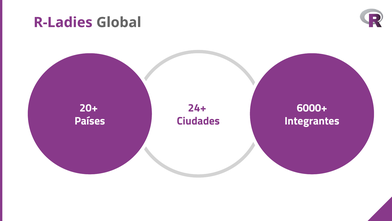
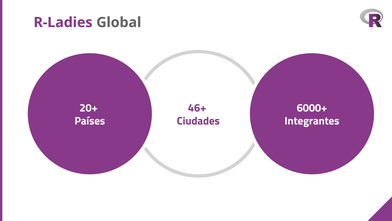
24+: 24+ -> 46+
